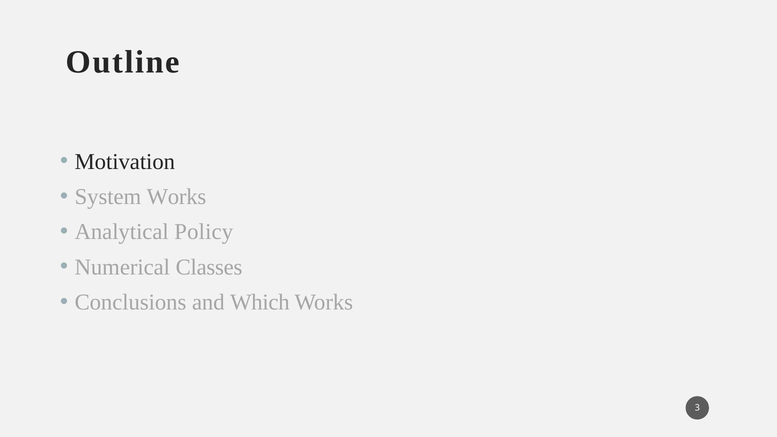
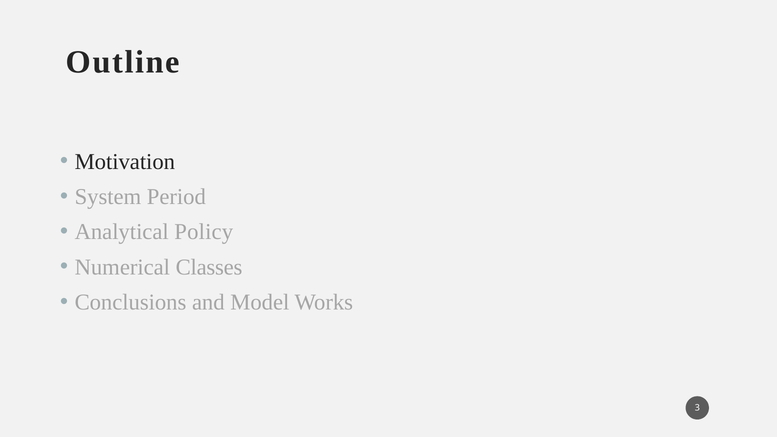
System Works: Works -> Period
Which: Which -> Model
